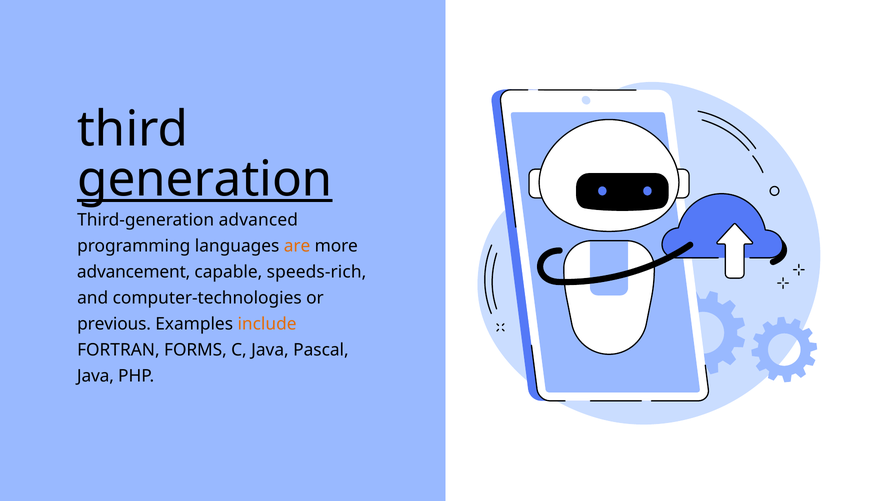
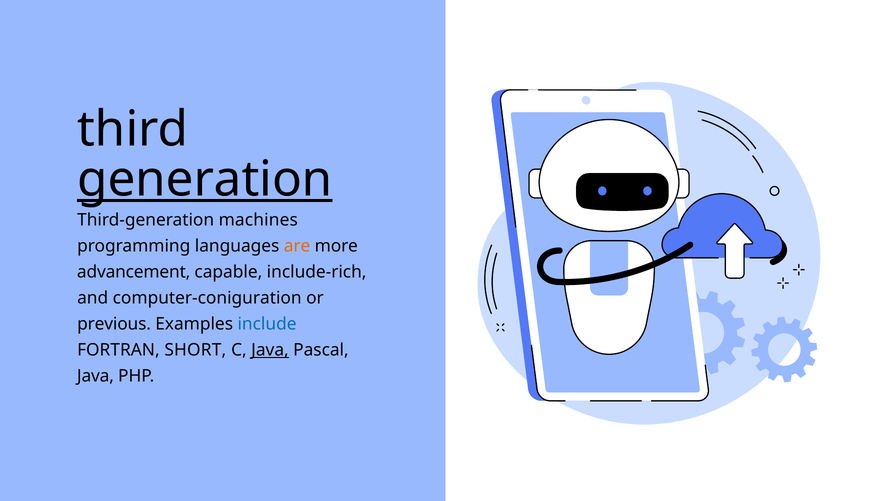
advanced: advanced -> machines
speeds-rich: speeds-rich -> include-rich
computer-technologies: computer-technologies -> computer-coniguration
include colour: orange -> blue
FORMS: FORMS -> SHORT
Java at (270, 350) underline: none -> present
